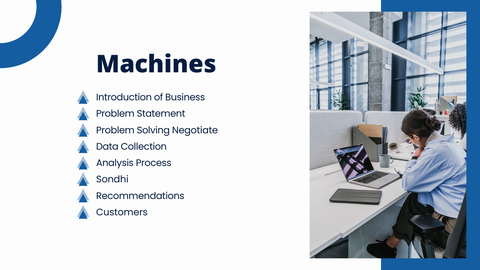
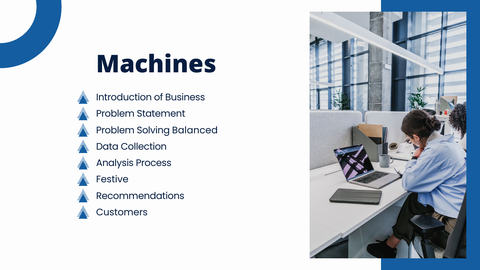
Negotiate: Negotiate -> Balanced
Sondhi: Sondhi -> Festive
